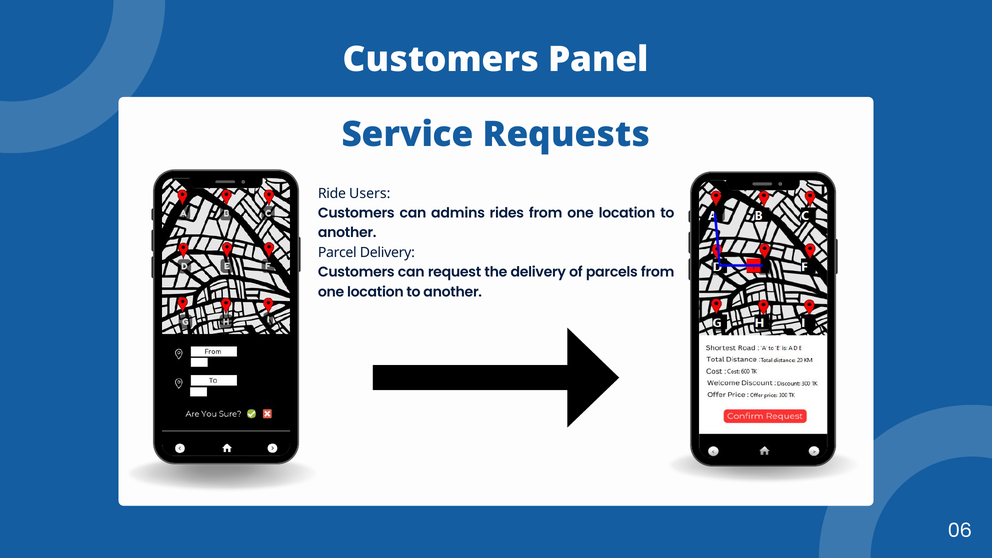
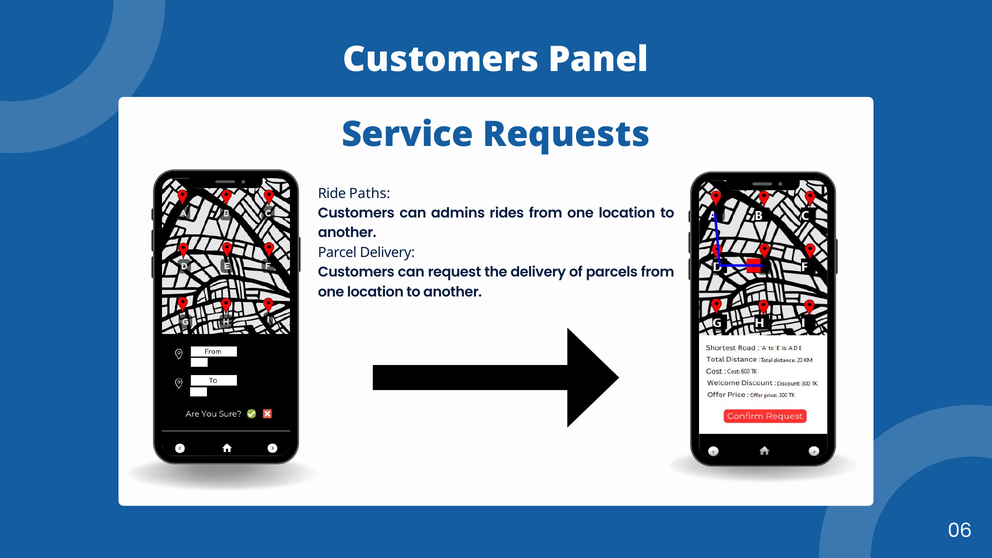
Users: Users -> Paths
